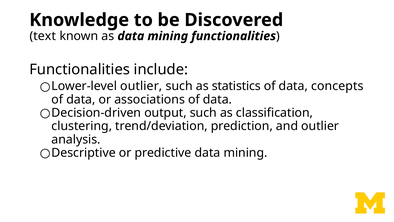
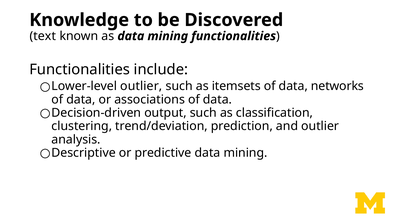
statistics: statistics -> itemsets
concepts: concepts -> networks
